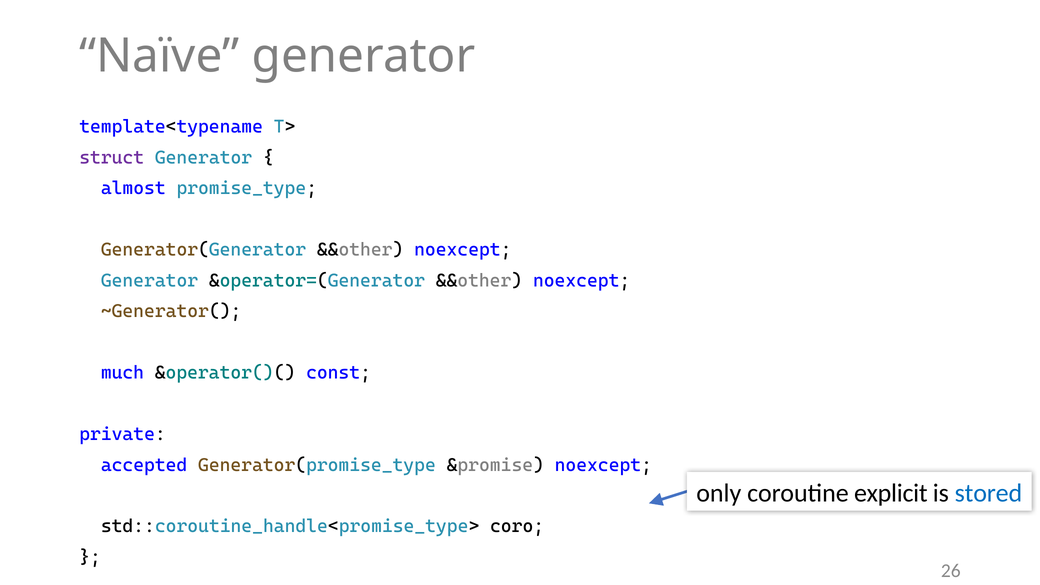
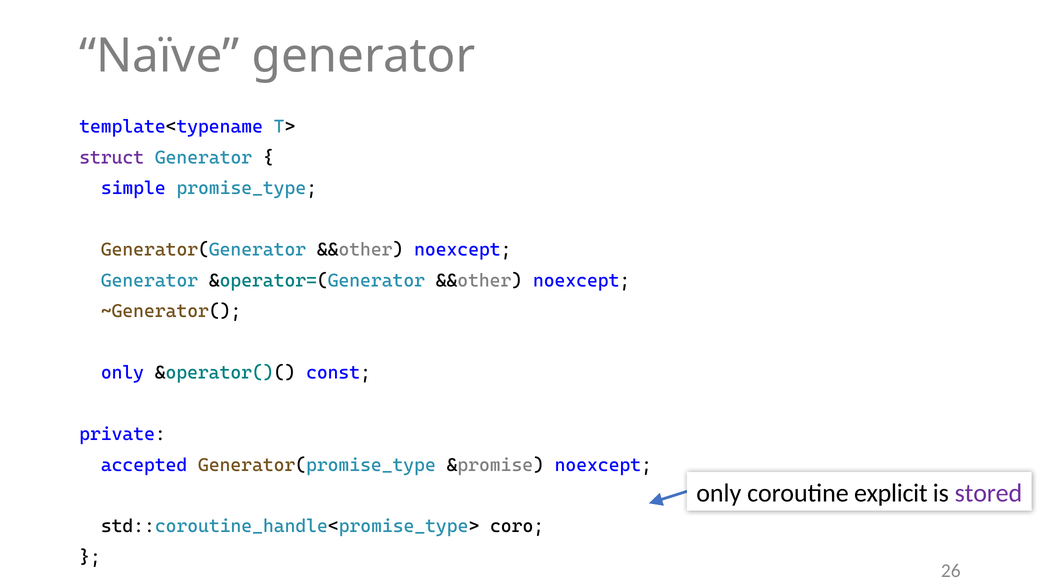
almost: almost -> simple
much at (122, 373): much -> only
stored colour: blue -> purple
